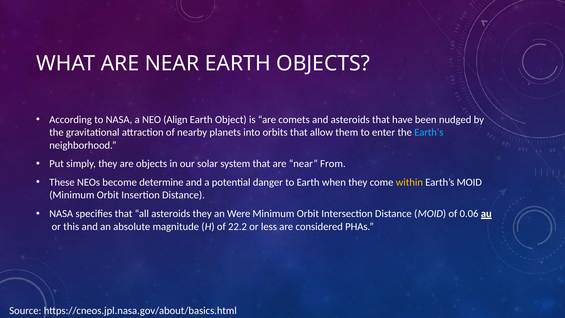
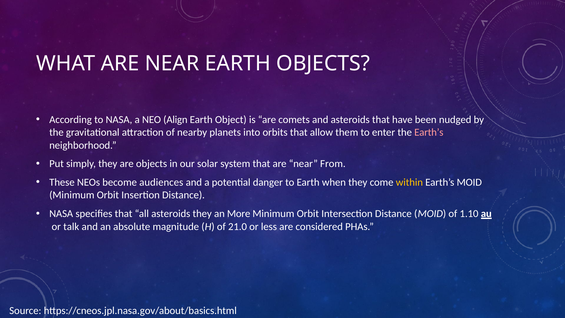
Earth’s at (429, 132) colour: light blue -> pink
determine: determine -> audiences
Were: Were -> More
0.06: 0.06 -> 1.10
this: this -> talk
22.2: 22.2 -> 21.0
